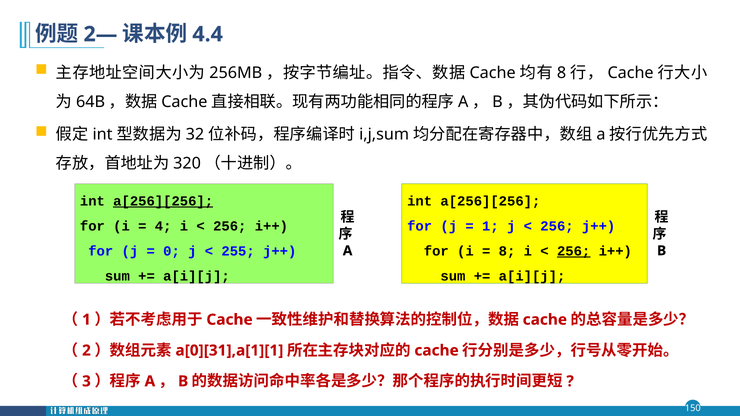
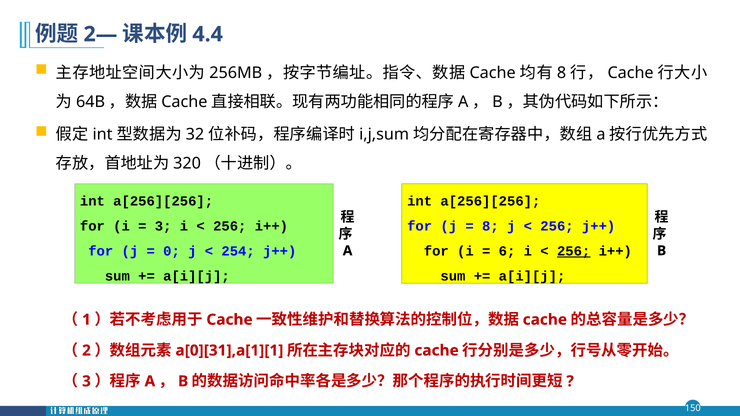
a[256][256 at (163, 201) underline: present -> none
4 at (163, 226): 4 -> 3
1 at (490, 226): 1 -> 8
255: 255 -> 254
8 at (507, 251): 8 -> 6
